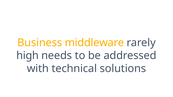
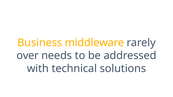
high: high -> over
